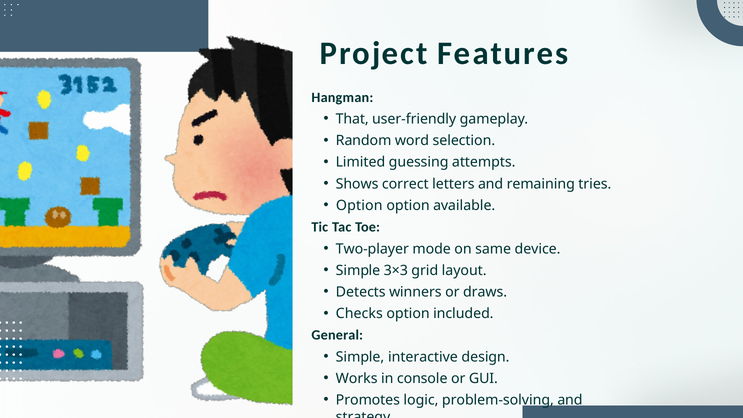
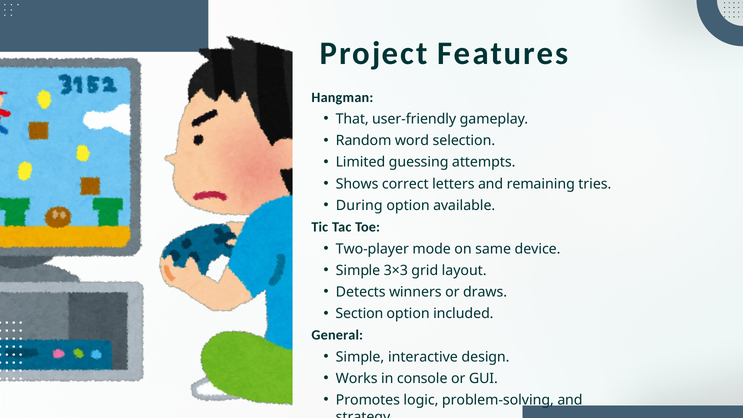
Option at (359, 206): Option -> During
Checks: Checks -> Section
